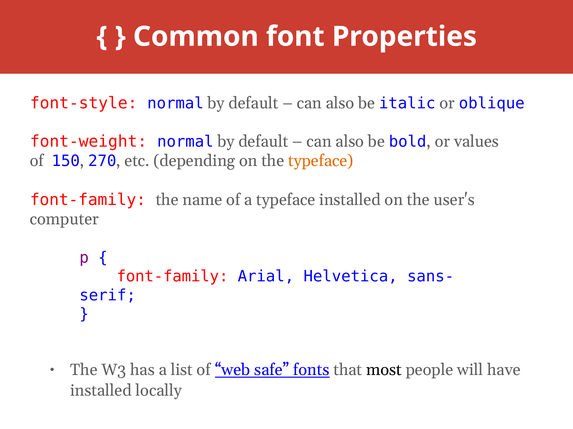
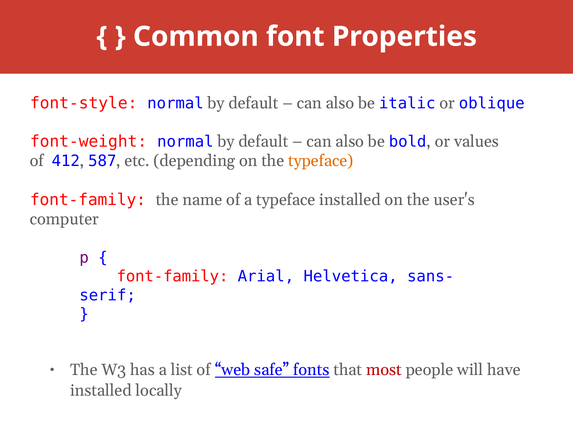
150: 150 -> 412
270: 270 -> 587
most colour: black -> red
